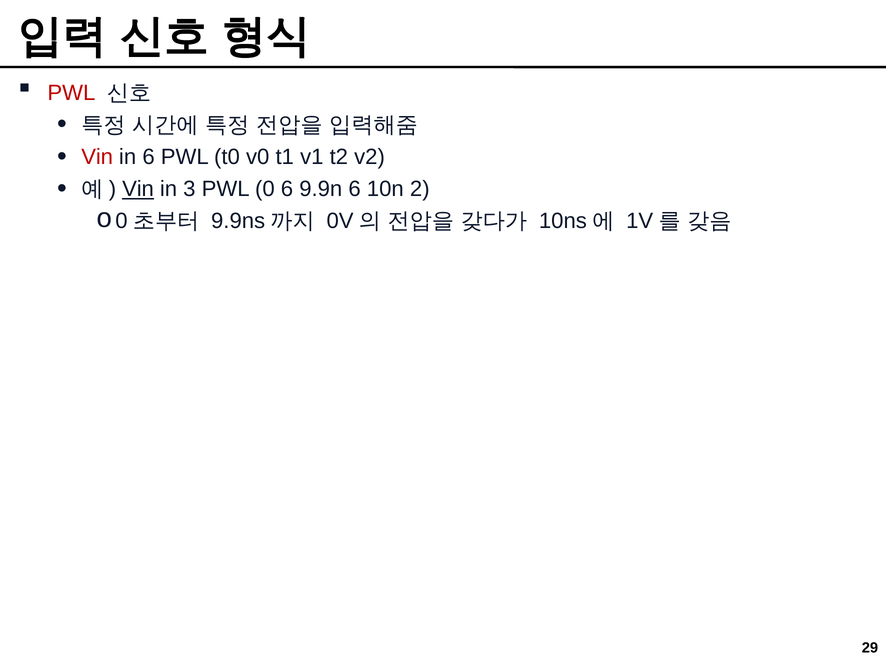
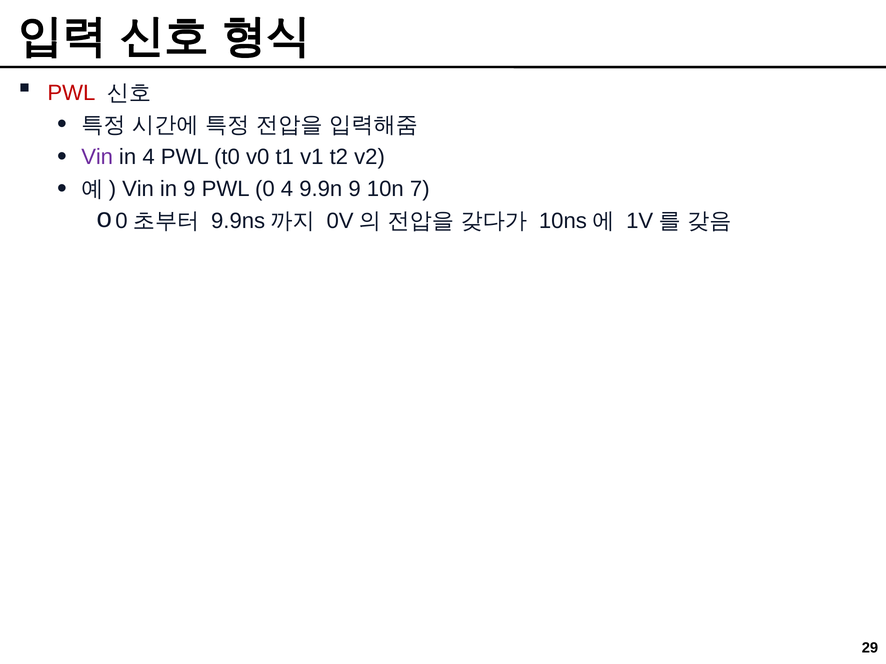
Vin at (97, 157) colour: red -> purple
in 6: 6 -> 4
Vin at (138, 189) underline: present -> none
in 3: 3 -> 9
0 6: 6 -> 4
9.9n 6: 6 -> 9
2: 2 -> 7
